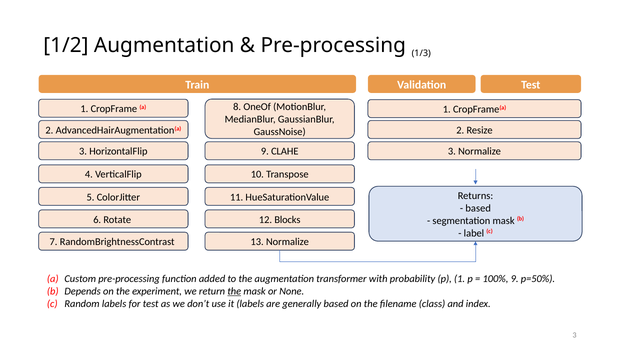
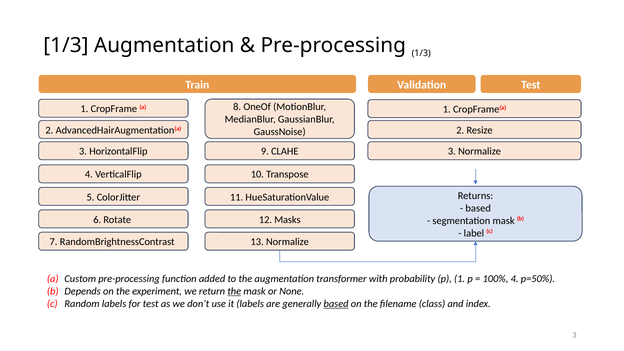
1/2 at (66, 45): 1/2 -> 1/3
Blocks: Blocks -> Masks
100% 9: 9 -> 4
based at (336, 304) underline: none -> present
